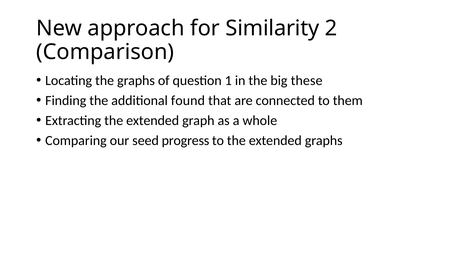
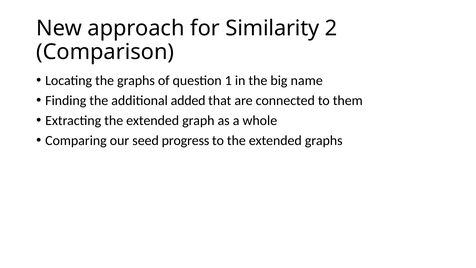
these: these -> name
found: found -> added
